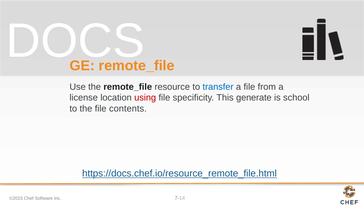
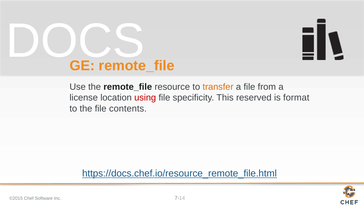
transfer colour: blue -> orange
generate: generate -> reserved
school: school -> format
